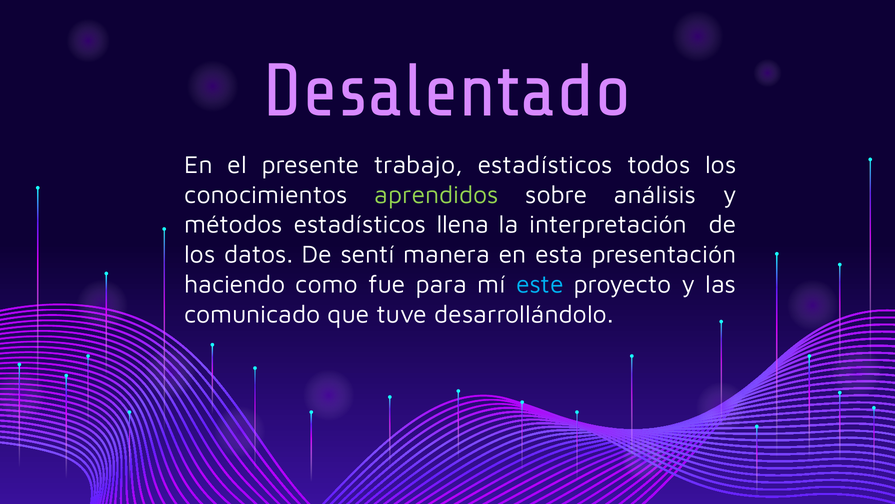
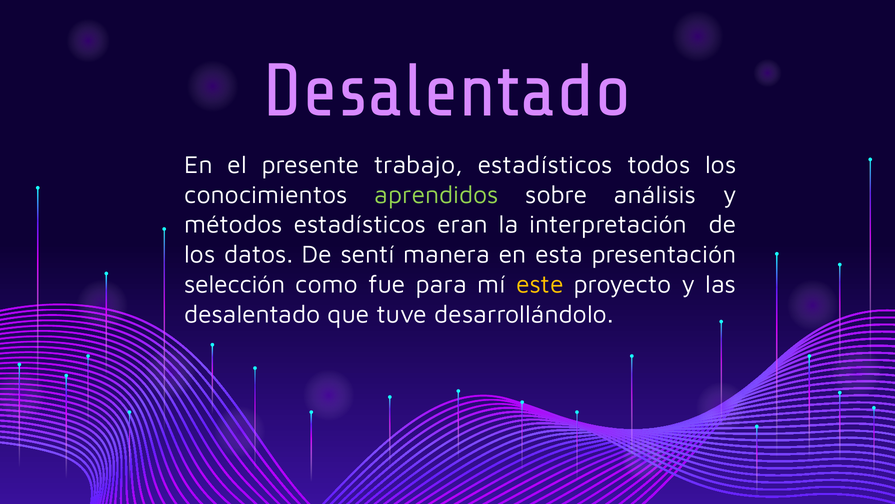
llena: llena -> eran
haciendo: haciendo -> selección
este colour: light blue -> yellow
comunicado at (252, 314): comunicado -> desalentado
